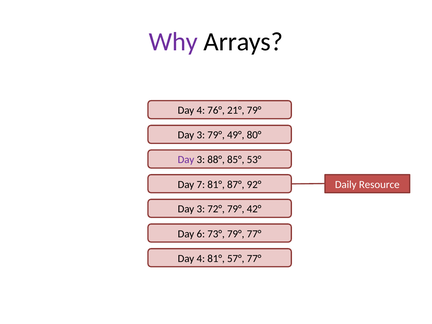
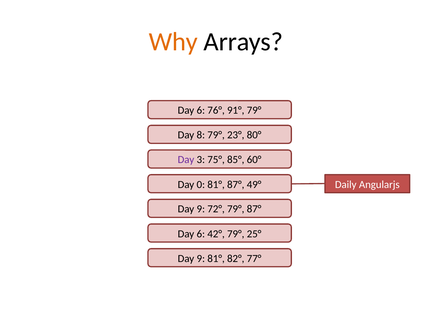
Why colour: purple -> orange
4 at (201, 110): 4 -> 6
21°: 21° -> 91°
3 at (201, 135): 3 -> 8
49°: 49° -> 23°
88°: 88° -> 75°
53°: 53° -> 60°
7: 7 -> 0
92°: 92° -> 49°
Resource: Resource -> Angularjs
3 at (201, 209): 3 -> 9
79° 42°: 42° -> 87°
73°: 73° -> 42°
79° 77°: 77° -> 25°
4 at (201, 258): 4 -> 9
57°: 57° -> 82°
